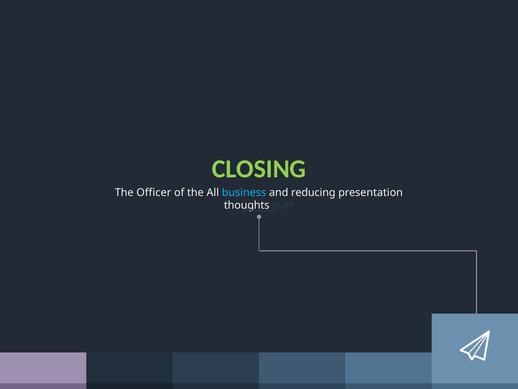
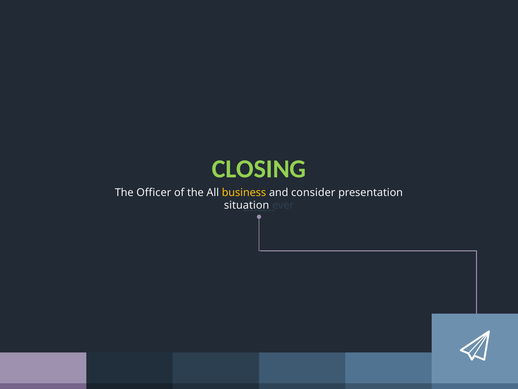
business colour: light blue -> yellow
reducing: reducing -> consider
thoughts: thoughts -> situation
